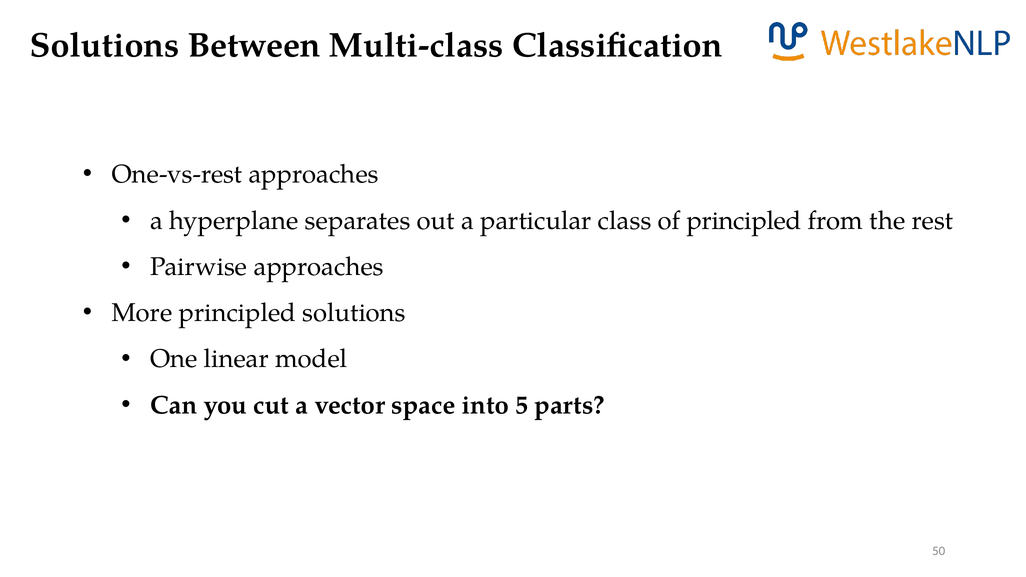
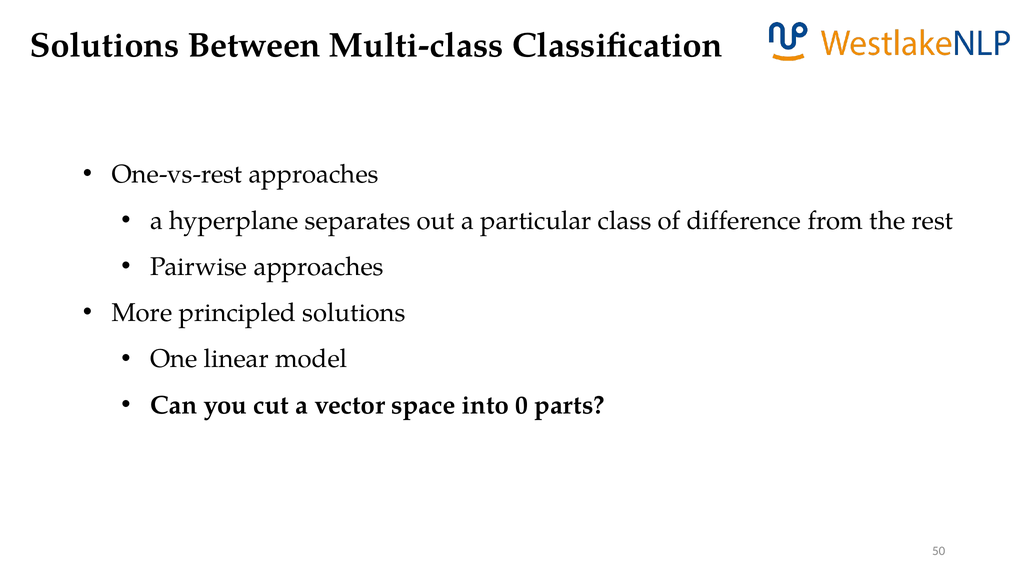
of principled: principled -> difference
5: 5 -> 0
